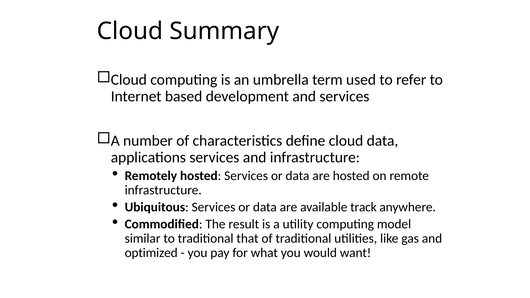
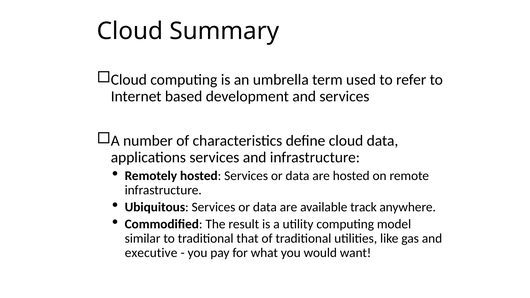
optimized: optimized -> executive
